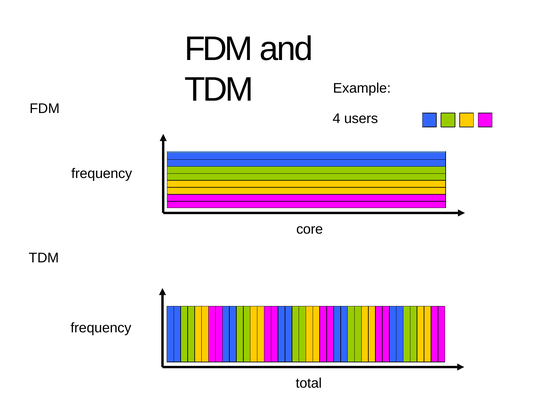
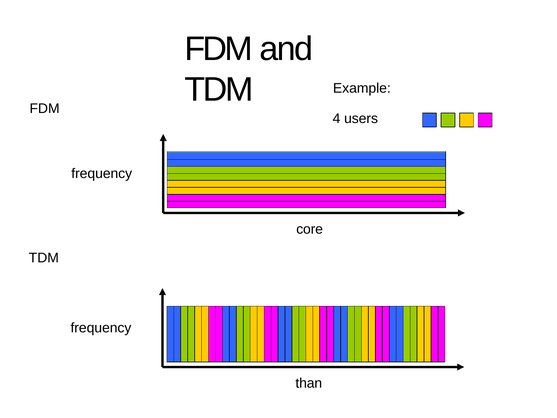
total: total -> than
